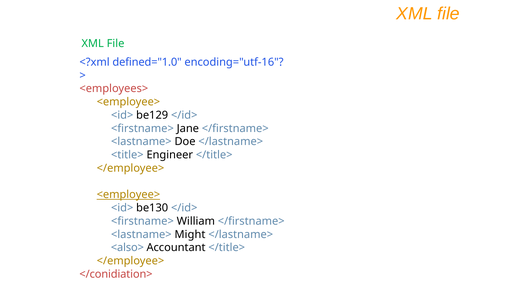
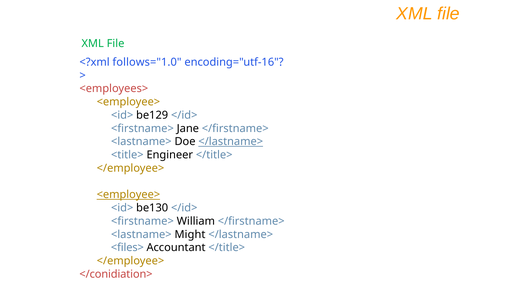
defined="1.0: defined="1.0 -> follows="1.0
</lastname> at (231, 142) underline: none -> present
<also>: <also> -> <files>
